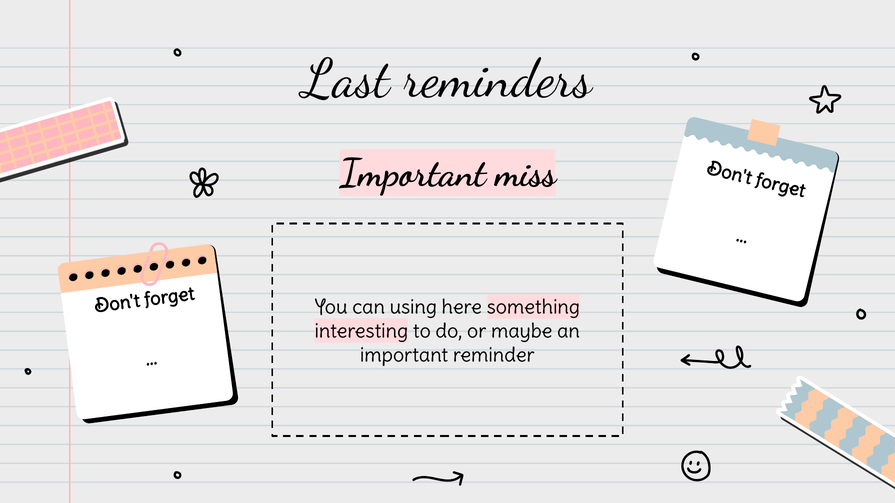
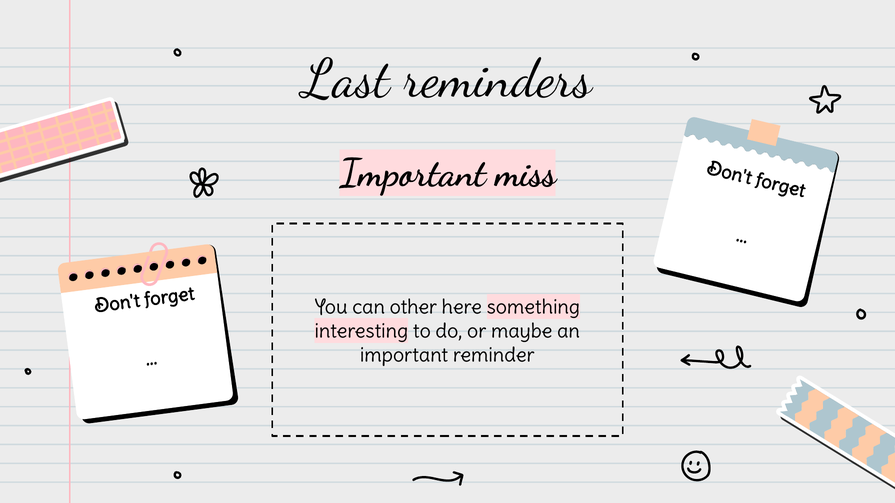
using: using -> other
